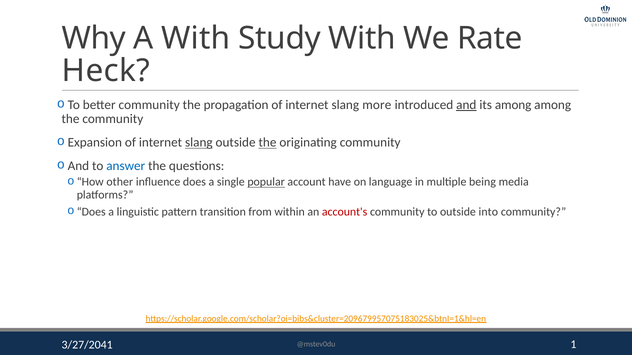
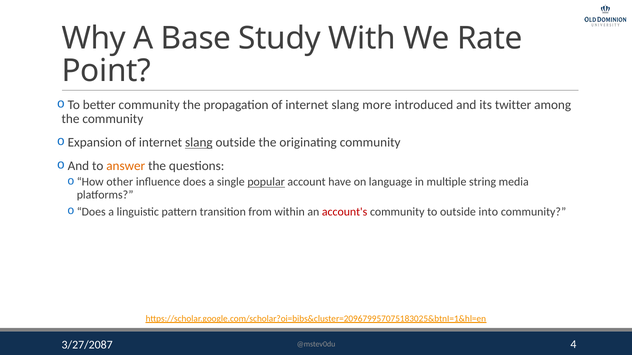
A With: With -> Base
Heck: Heck -> Point
and at (466, 105) underline: present -> none
its among: among -> twitter
the at (267, 143) underline: present -> none
answer colour: blue -> orange
being: being -> string
3/27/2041: 3/27/2041 -> 3/27/2087
1: 1 -> 4
